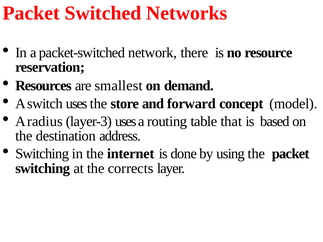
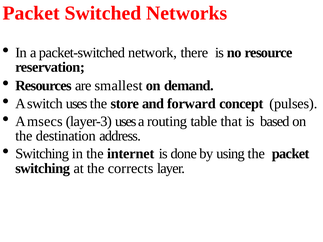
model: model -> pulses
radius: radius -> msecs
